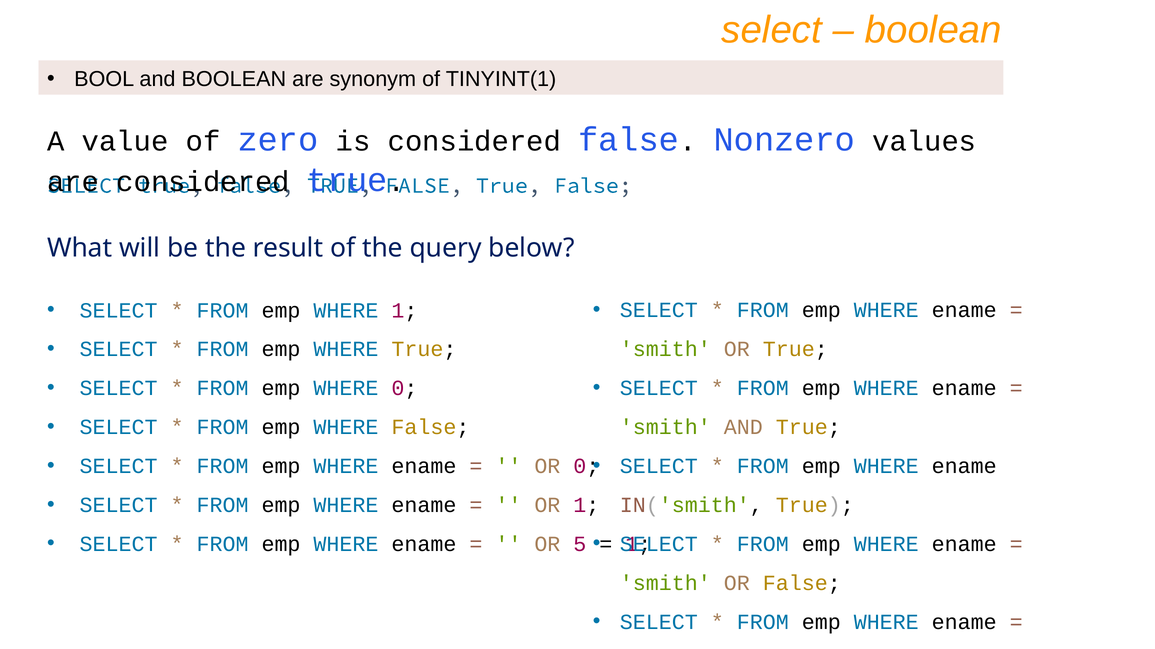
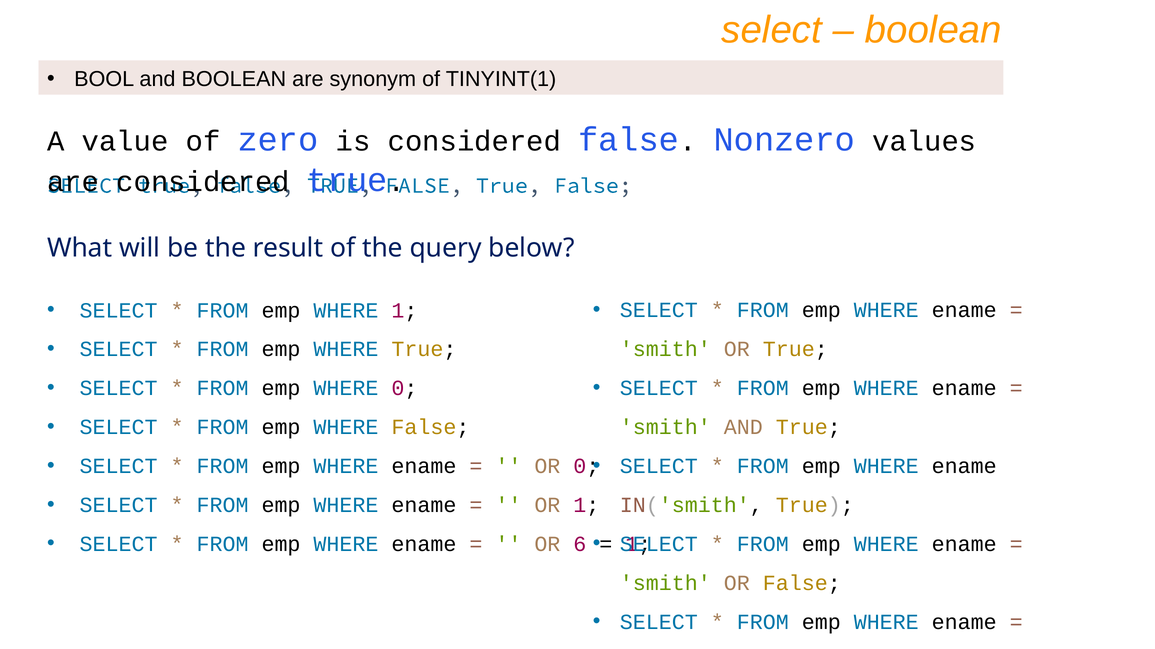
5: 5 -> 6
